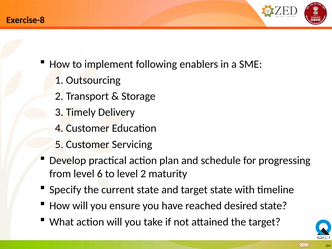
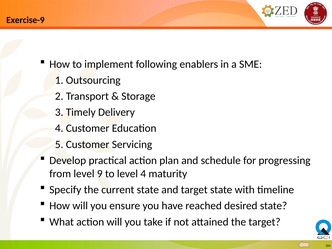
Exercise-8: Exercise-8 -> Exercise-9
6: 6 -> 9
level 2: 2 -> 4
